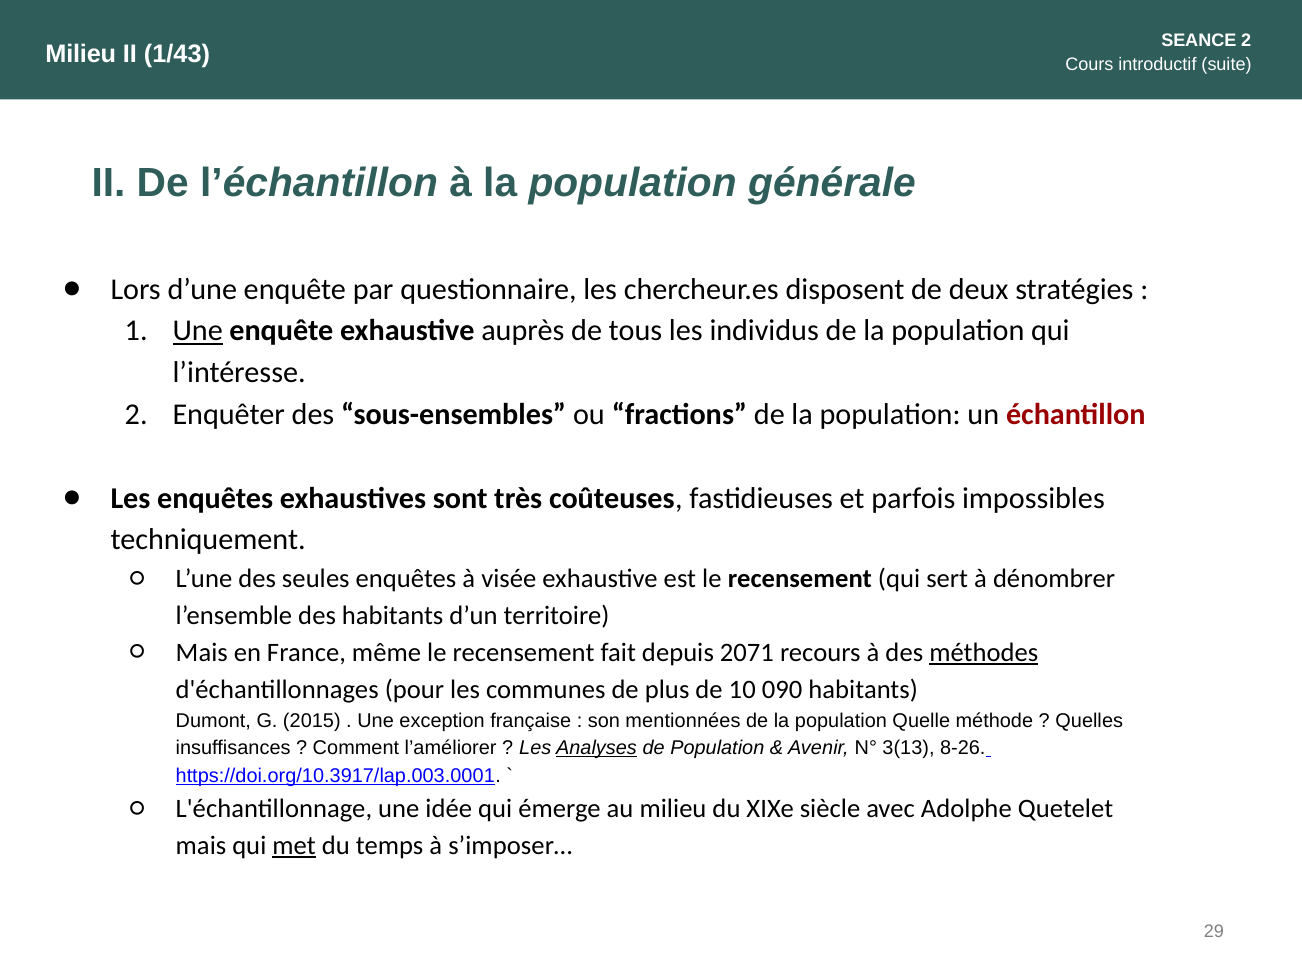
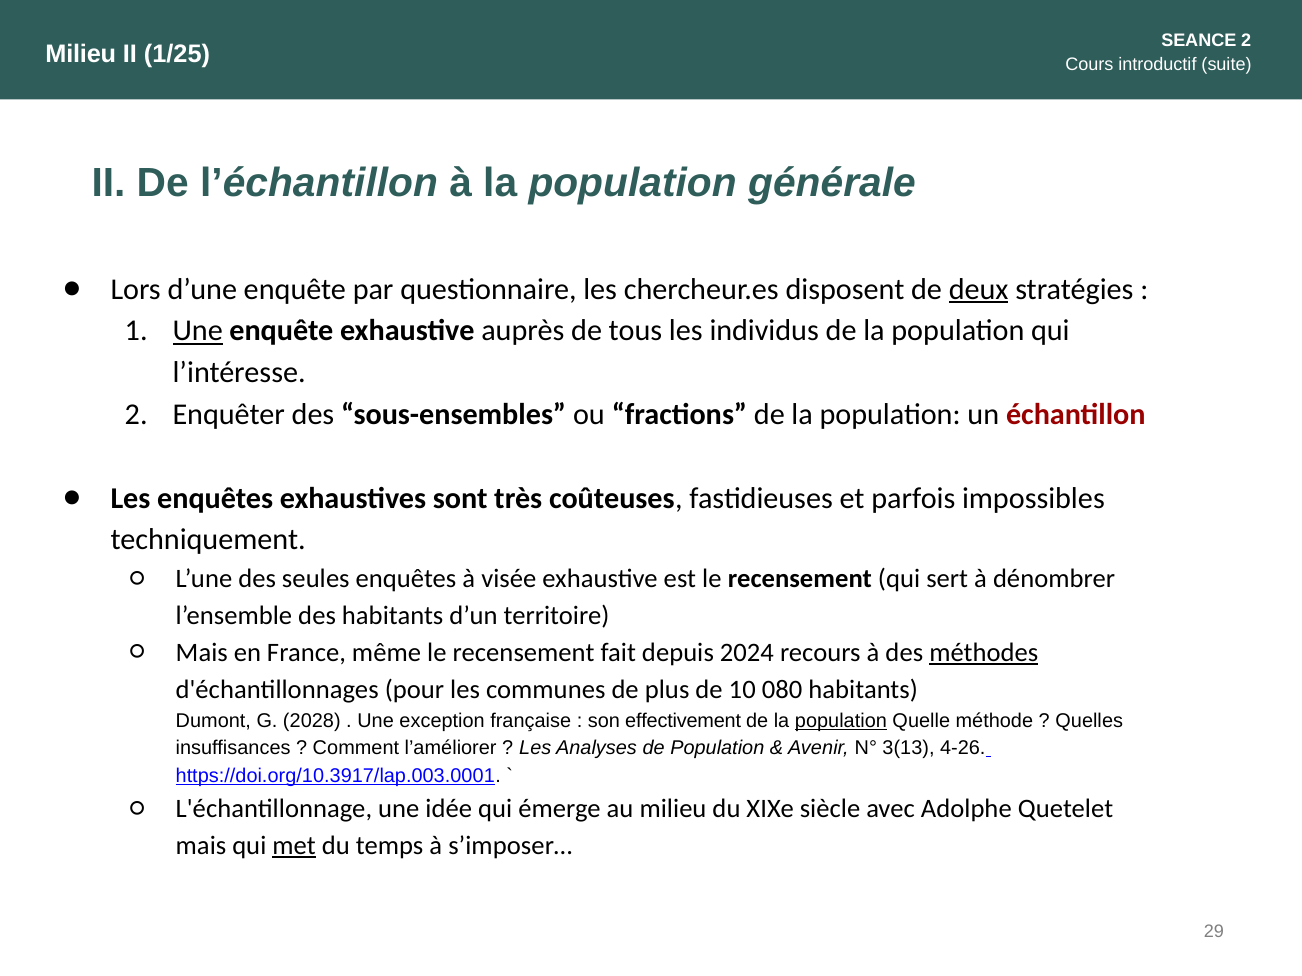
1/43: 1/43 -> 1/25
deux underline: none -> present
2071: 2071 -> 2024
090: 090 -> 080
2015: 2015 -> 2028
mentionnées: mentionnées -> effectivement
population at (841, 721) underline: none -> present
Analyses underline: present -> none
8-26: 8-26 -> 4-26
